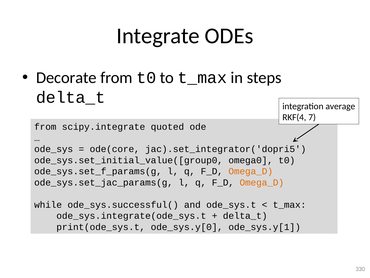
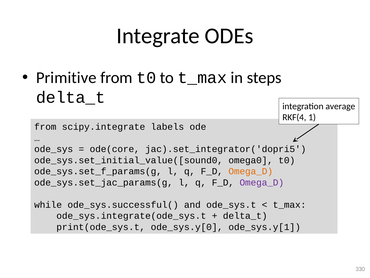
Decorate: Decorate -> Primitive
7: 7 -> 1
quoted: quoted -> labels
ode_sys.set_initial_value([group0: ode_sys.set_initial_value([group0 -> ode_sys.set_initial_value([sound0
Omega_D at (262, 182) colour: orange -> purple
